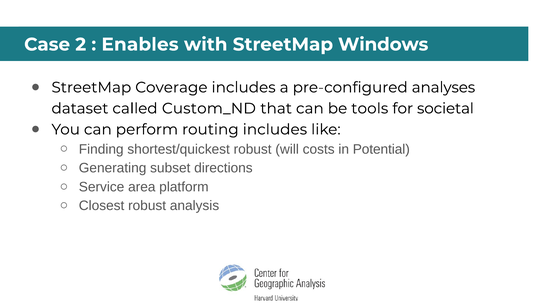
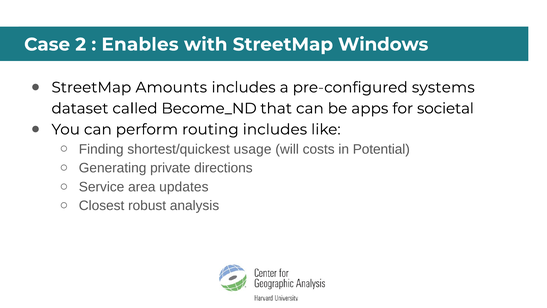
Coverage: Coverage -> Amounts
analyses: analyses -> systems
Custom_ND: Custom_ND -> Become_ND
tools: tools -> apps
shortest/quickest robust: robust -> usage
subset: subset -> private
platform: platform -> updates
